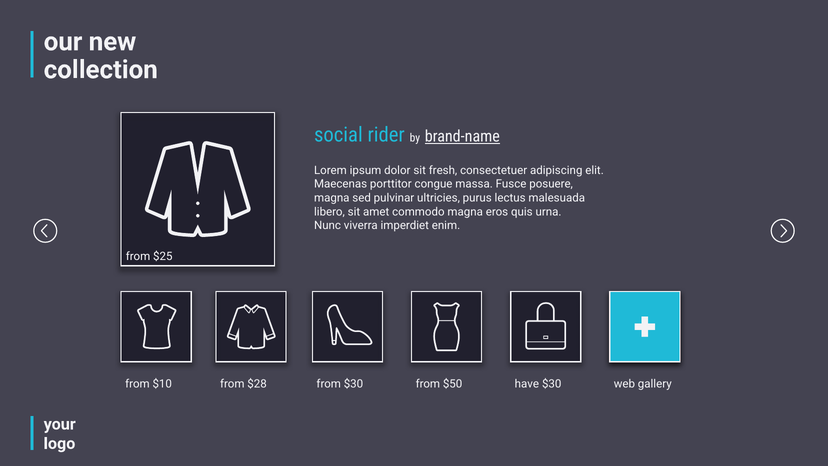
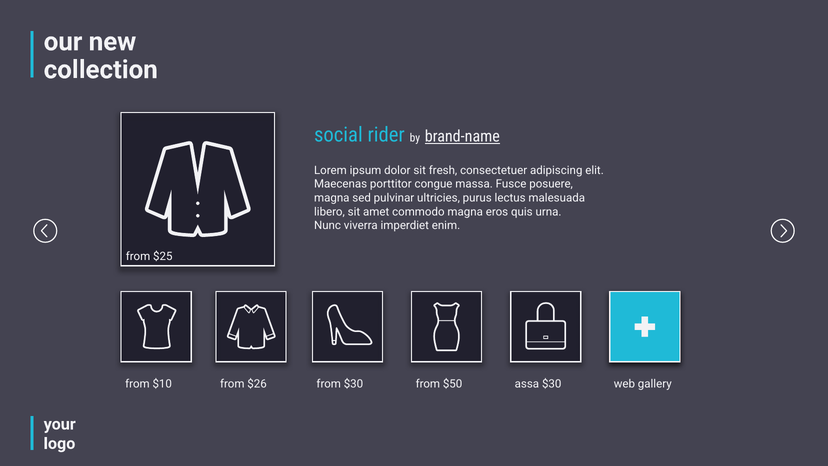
$28: $28 -> $26
have: have -> assa
